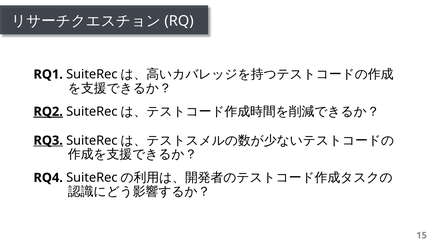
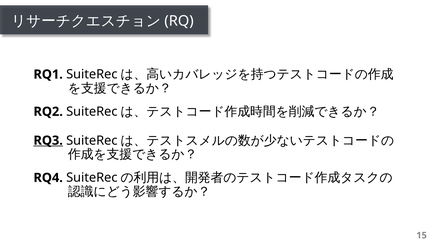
RQ2 underline: present -> none
